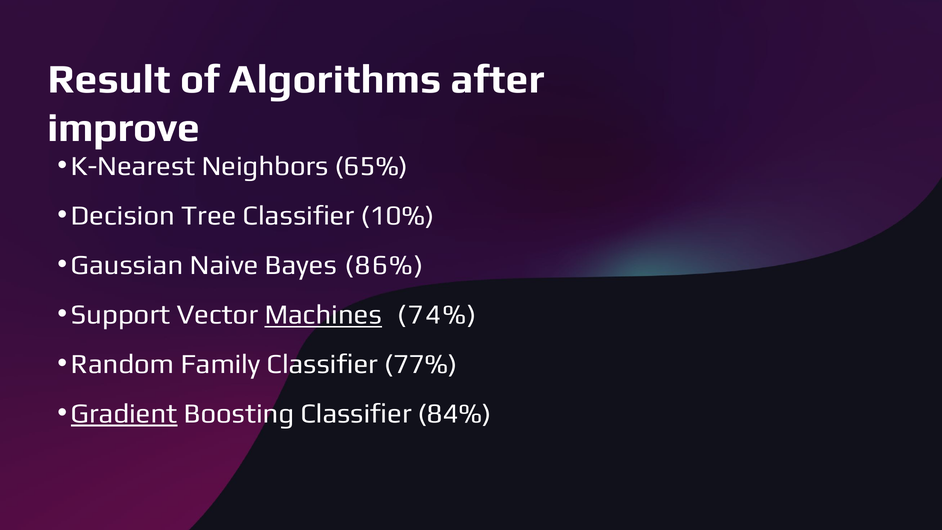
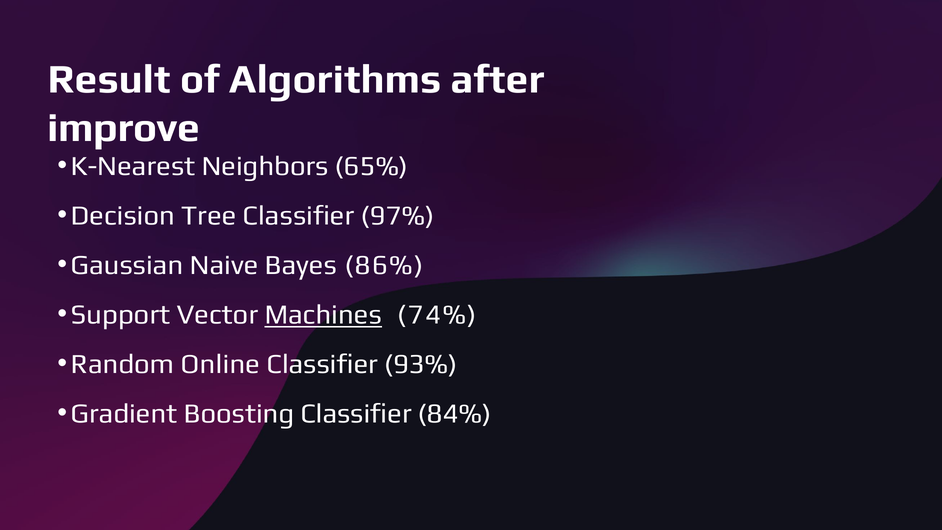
10%: 10% -> 97%
Family: Family -> Online
77%: 77% -> 93%
Gradient underline: present -> none
